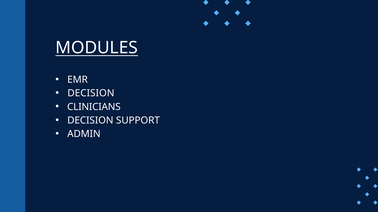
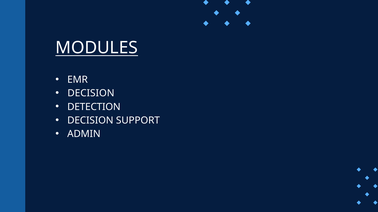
CLINICIANS: CLINICIANS -> DETECTION
